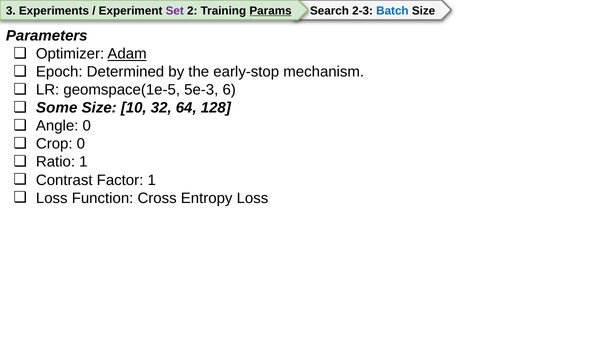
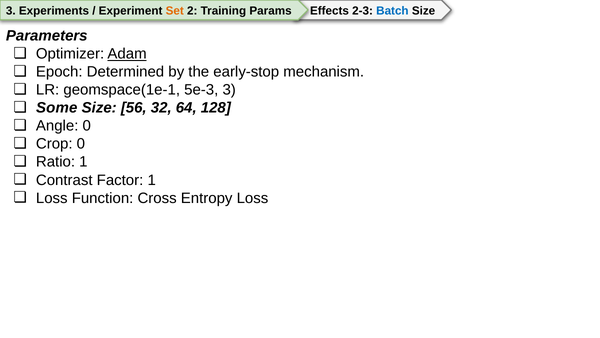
Set colour: purple -> orange
Params underline: present -> none
Search: Search -> Effects
geomspace(1e-5: geomspace(1e-5 -> geomspace(1e-1
5e-3 6: 6 -> 3
10: 10 -> 56
